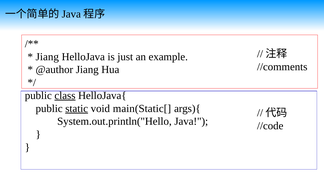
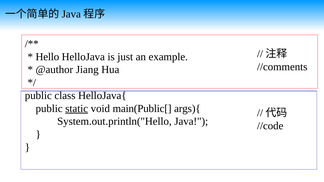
Jiang at (47, 57): Jiang -> Hello
class underline: present -> none
main(Static[: main(Static[ -> main(Public[
